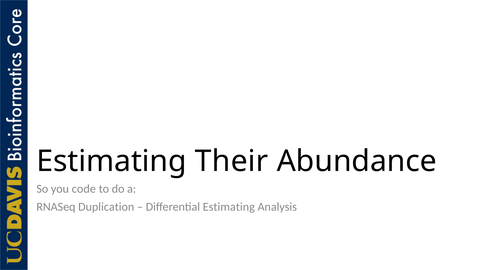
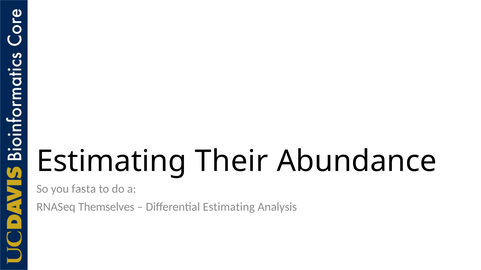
code: code -> fasta
Duplication: Duplication -> Themselves
